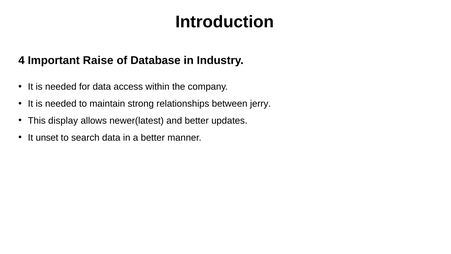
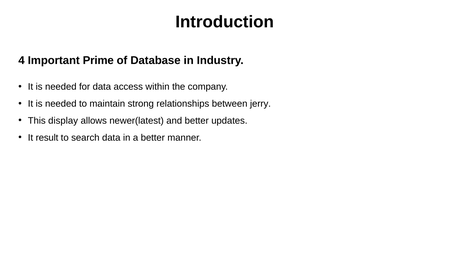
Raise: Raise -> Prime
unset: unset -> result
